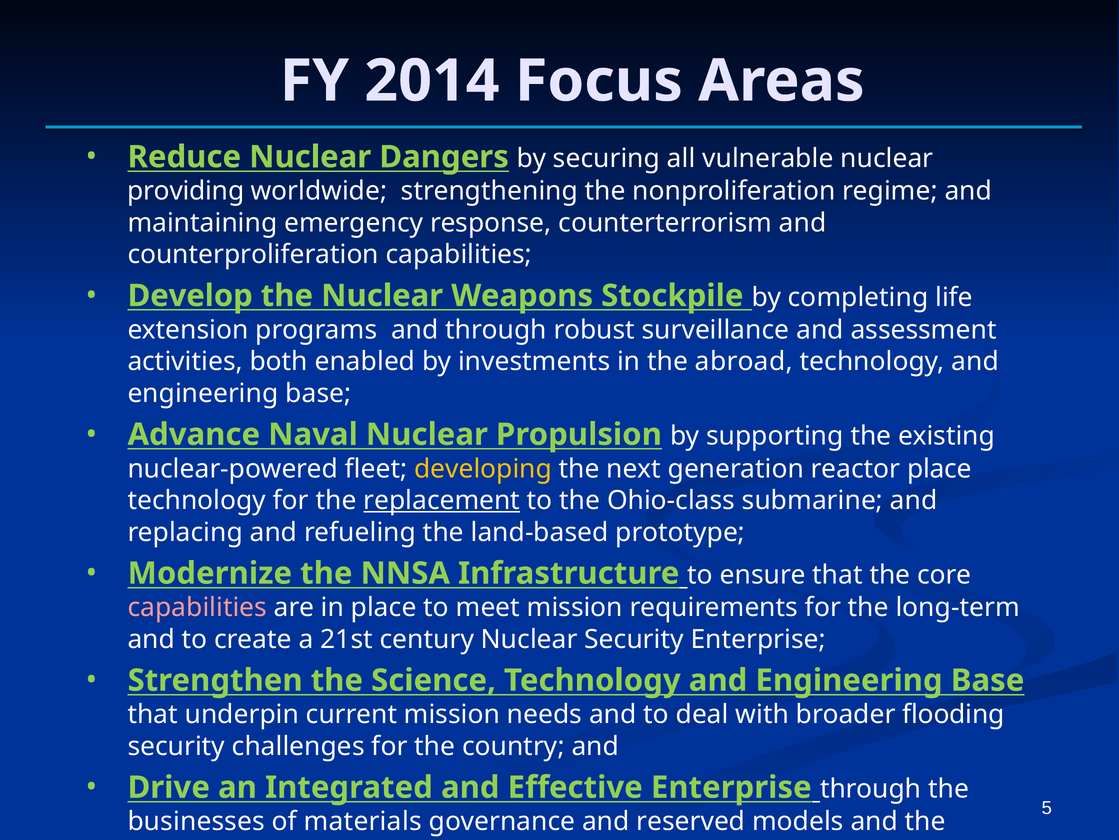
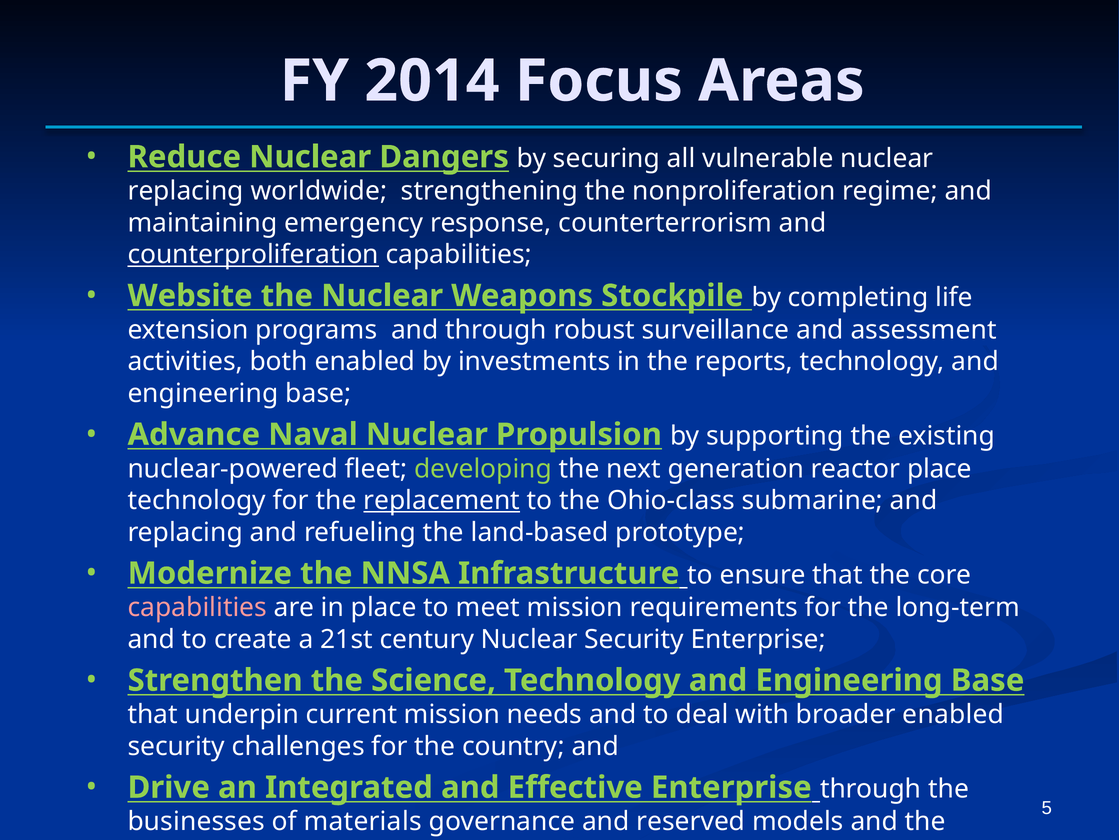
providing at (186, 191): providing -> replacing
counterproliferation underline: none -> present
Develop: Develop -> Website
abroad: abroad -> reports
developing colour: yellow -> light green
broader flooding: flooding -> enabled
